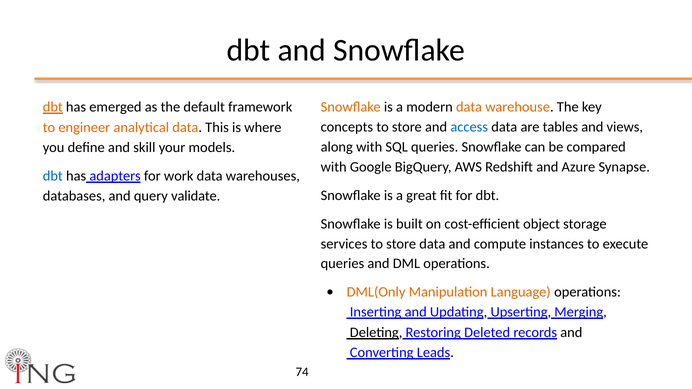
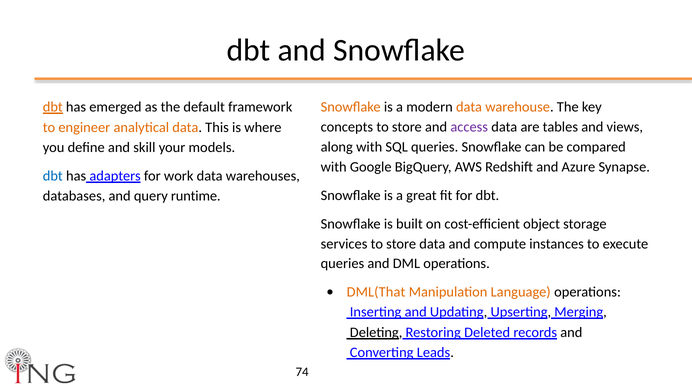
access colour: blue -> purple
validate: validate -> runtime
DML(Only: DML(Only -> DML(That
